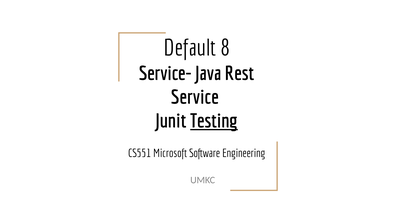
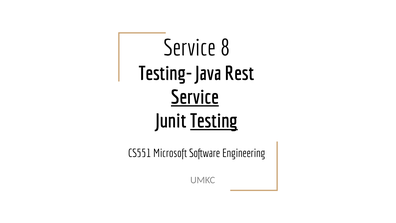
Default at (190, 48): Default -> Service
Service-: Service- -> Testing-
Service at (195, 97) underline: none -> present
